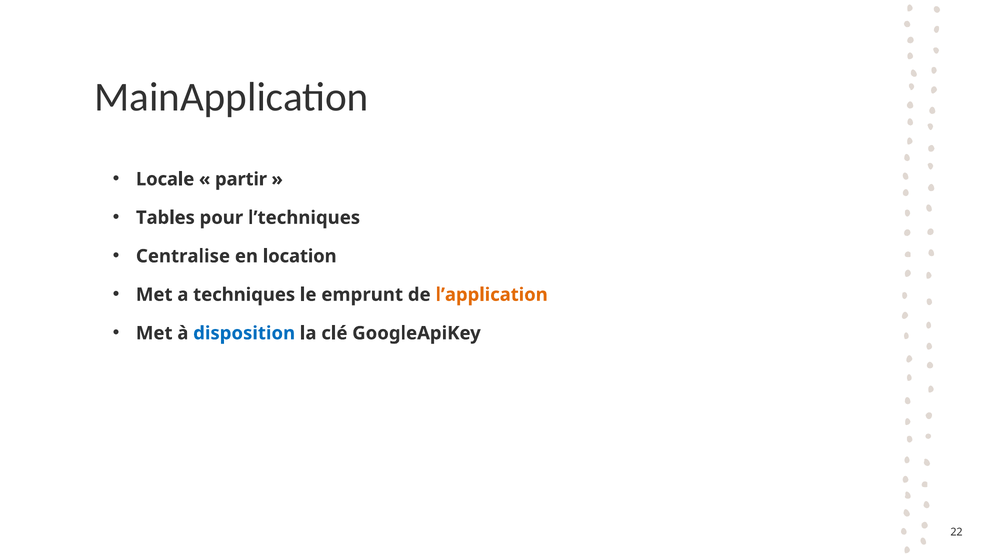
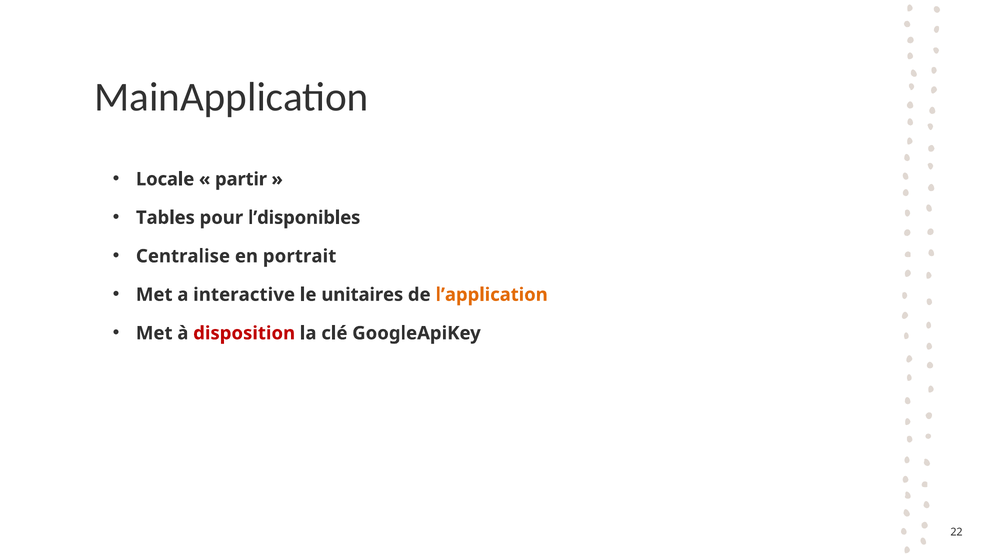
l’techniques: l’techniques -> l’disponibles
location: location -> portrait
techniques: techniques -> interactive
emprunt: emprunt -> unitaires
disposition colour: blue -> red
